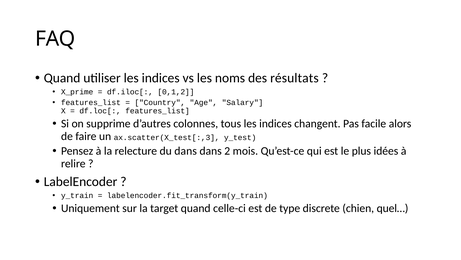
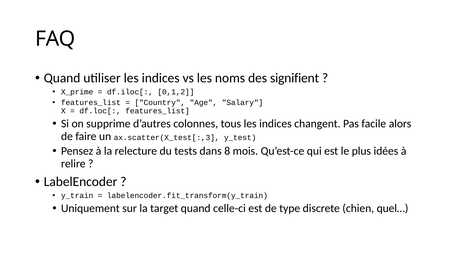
résultats: résultats -> signifient
du dans: dans -> tests
2: 2 -> 8
